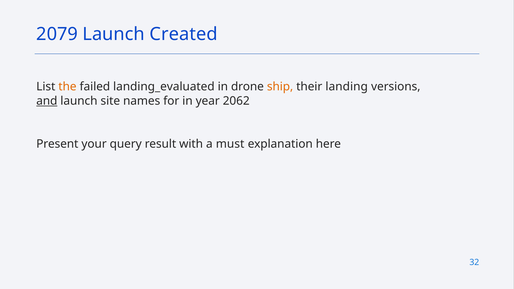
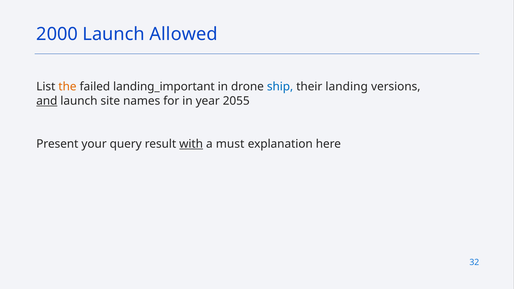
2079: 2079 -> 2000
Created: Created -> Allowed
landing_evaluated: landing_evaluated -> landing_important
ship colour: orange -> blue
2062: 2062 -> 2055
with underline: none -> present
